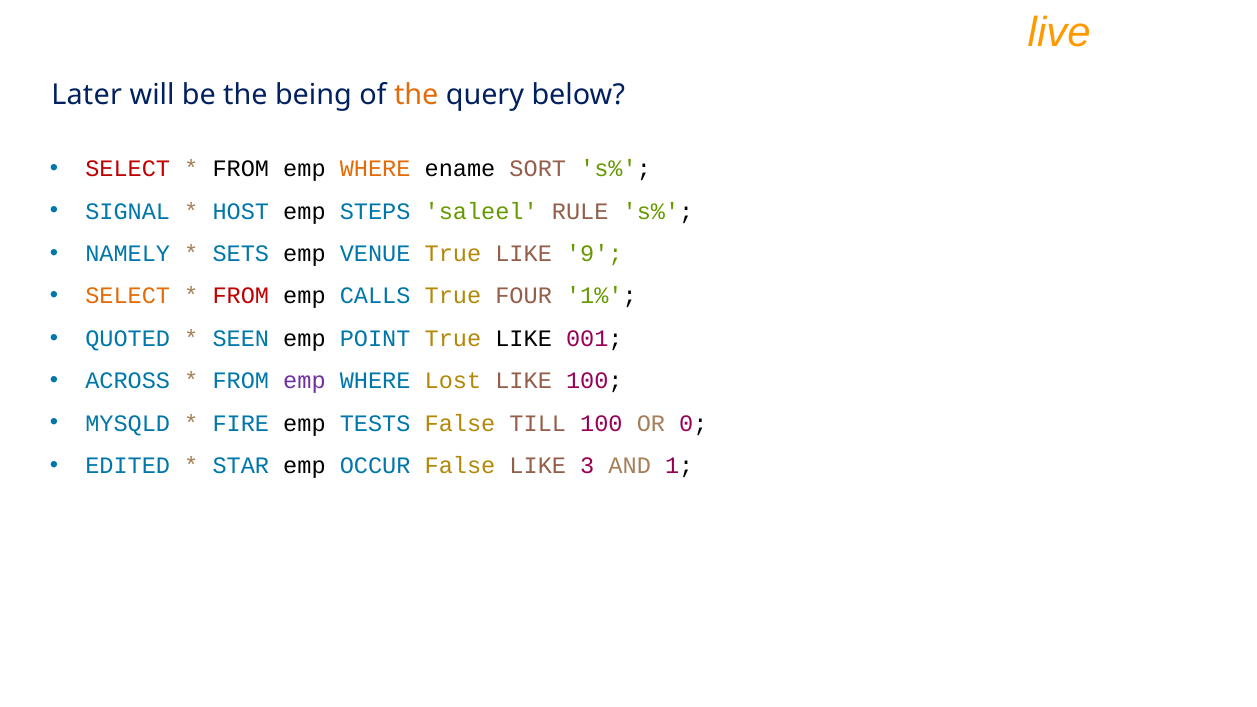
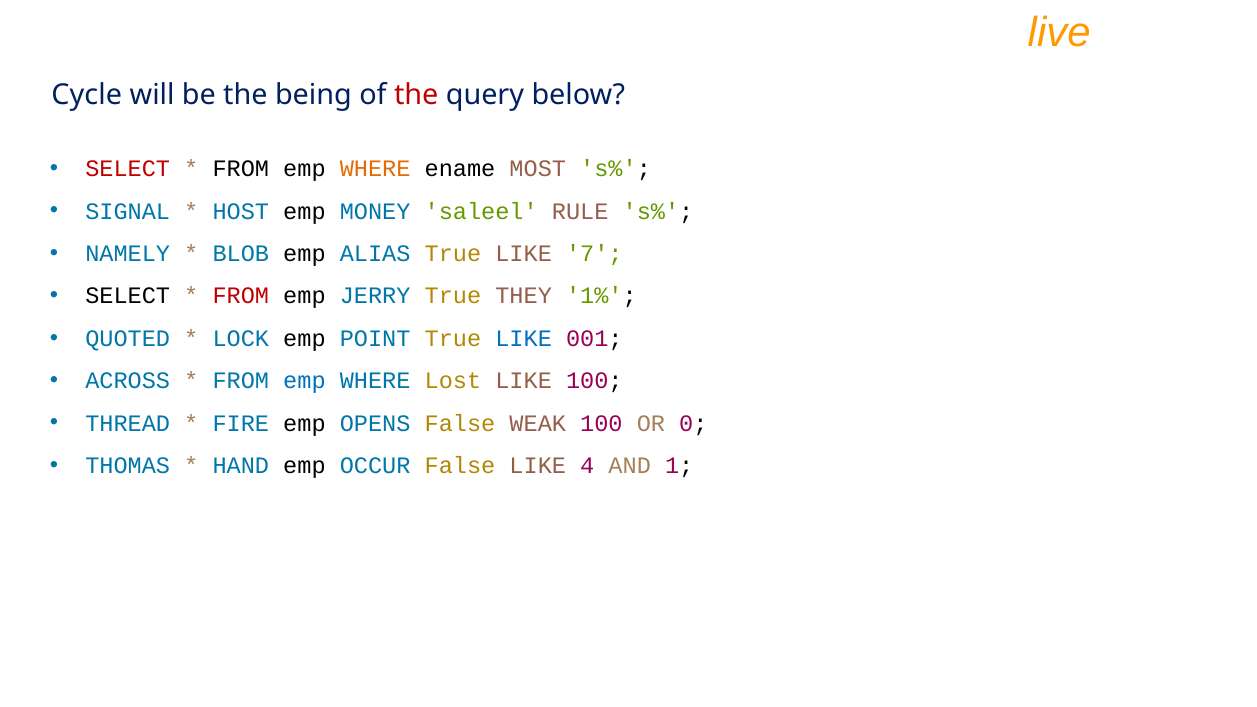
Later: Later -> Cycle
the at (416, 95) colour: orange -> red
SORT: SORT -> MOST
STEPS: STEPS -> MONEY
SETS: SETS -> BLOB
VENUE: VENUE -> ALIAS
9: 9 -> 7
SELECT at (128, 296) colour: orange -> black
CALLS: CALLS -> JERRY
FOUR: FOUR -> THEY
SEEN: SEEN -> LOCK
LIKE at (524, 339) colour: black -> blue
emp at (304, 381) colour: purple -> blue
MYSQLD: MYSQLD -> THREAD
TESTS: TESTS -> OPENS
TILL: TILL -> WEAK
EDITED: EDITED -> THOMAS
STAR: STAR -> HAND
3: 3 -> 4
